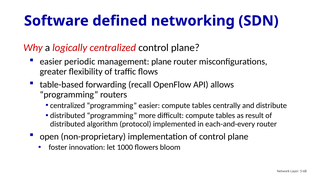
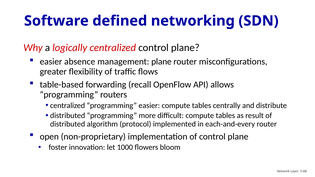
periodic: periodic -> absence
